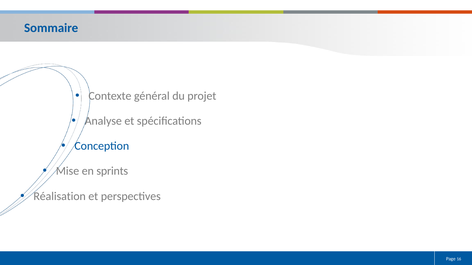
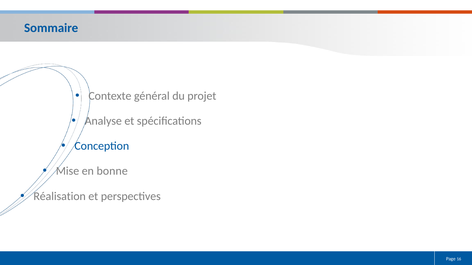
sprints: sprints -> bonne
